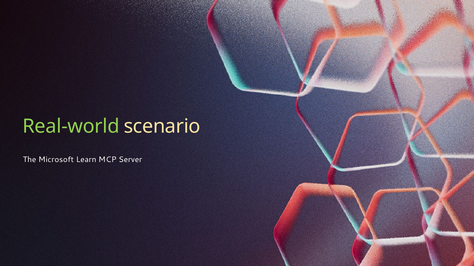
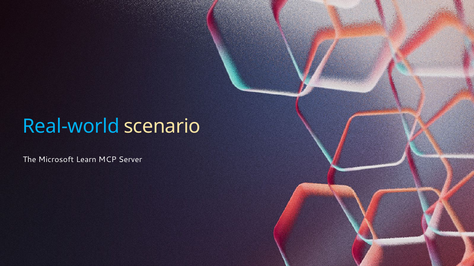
Real-world colour: light green -> light blue
